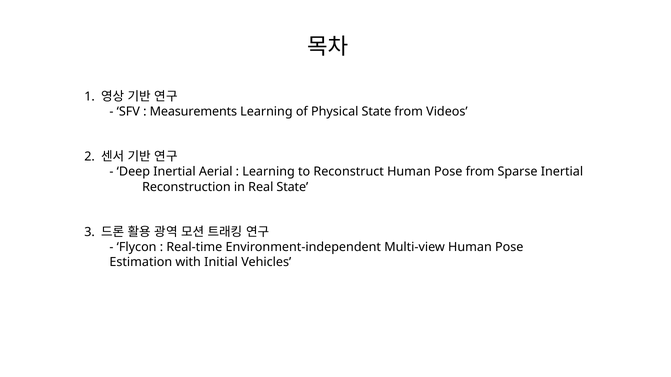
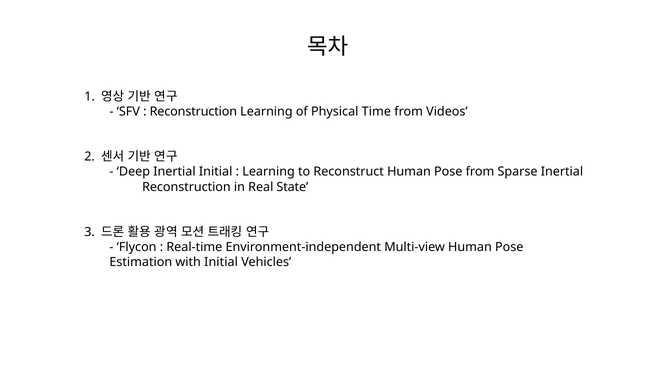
Measurements at (193, 112): Measurements -> Reconstruction
Physical State: State -> Time
Inertial Aerial: Aerial -> Initial
